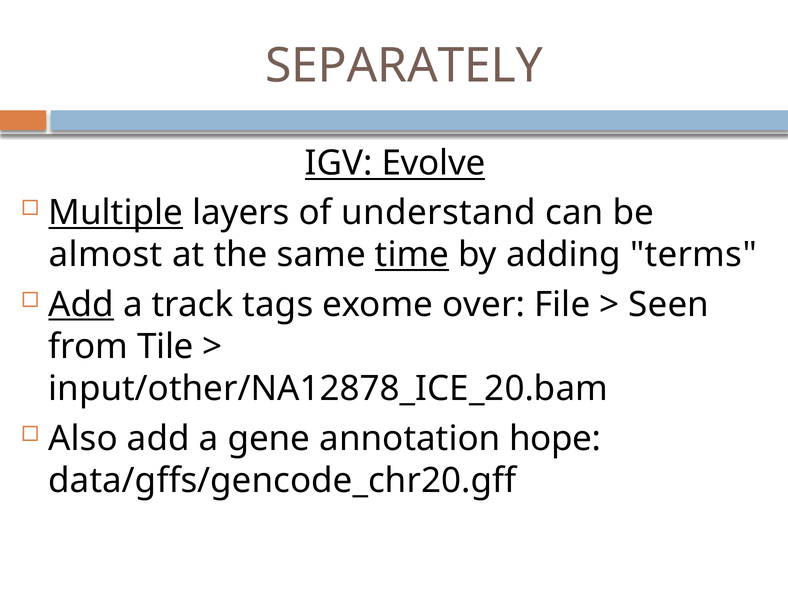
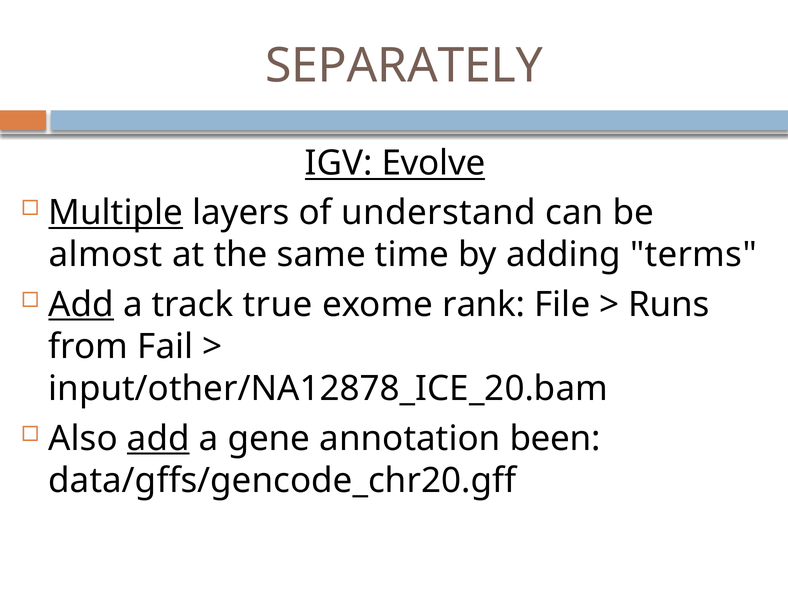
time underline: present -> none
tags: tags -> true
over: over -> rank
Seen: Seen -> Runs
Tile: Tile -> Fail
add at (158, 438) underline: none -> present
hope: hope -> been
